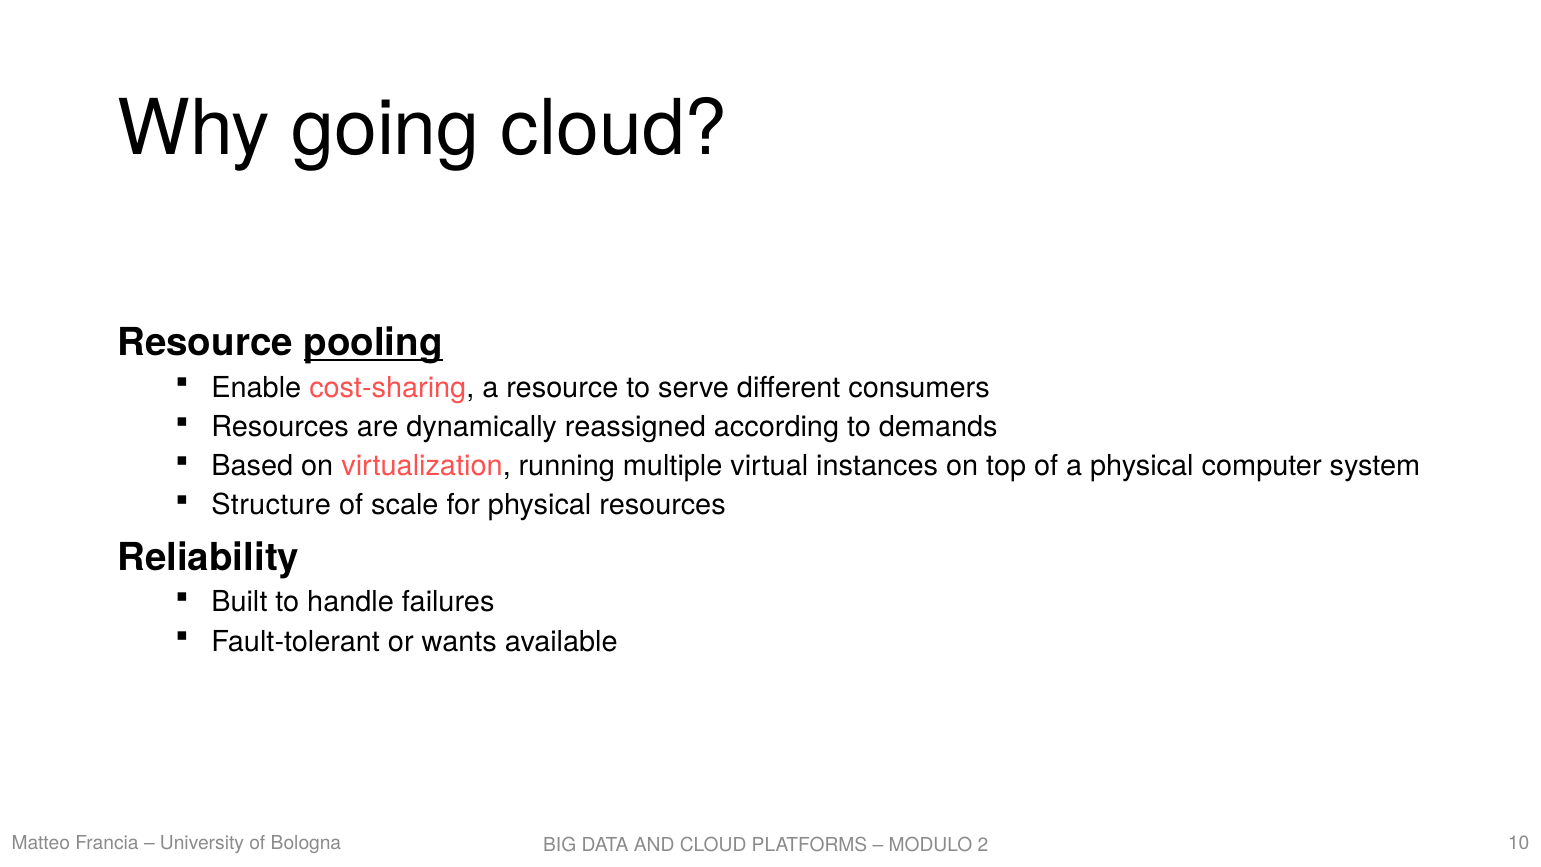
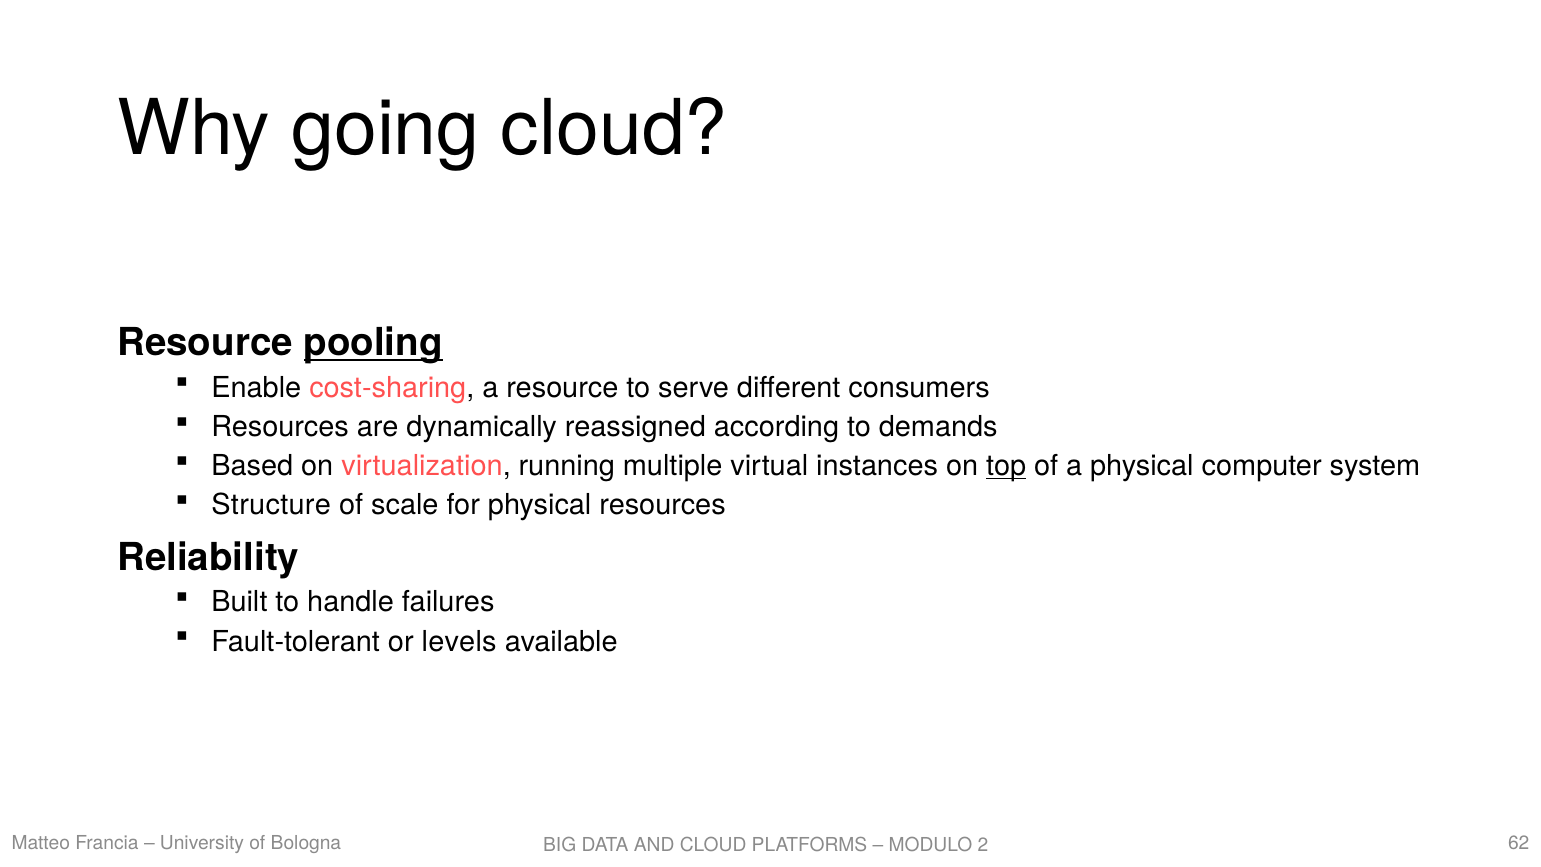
top underline: none -> present
wants: wants -> levels
10: 10 -> 62
